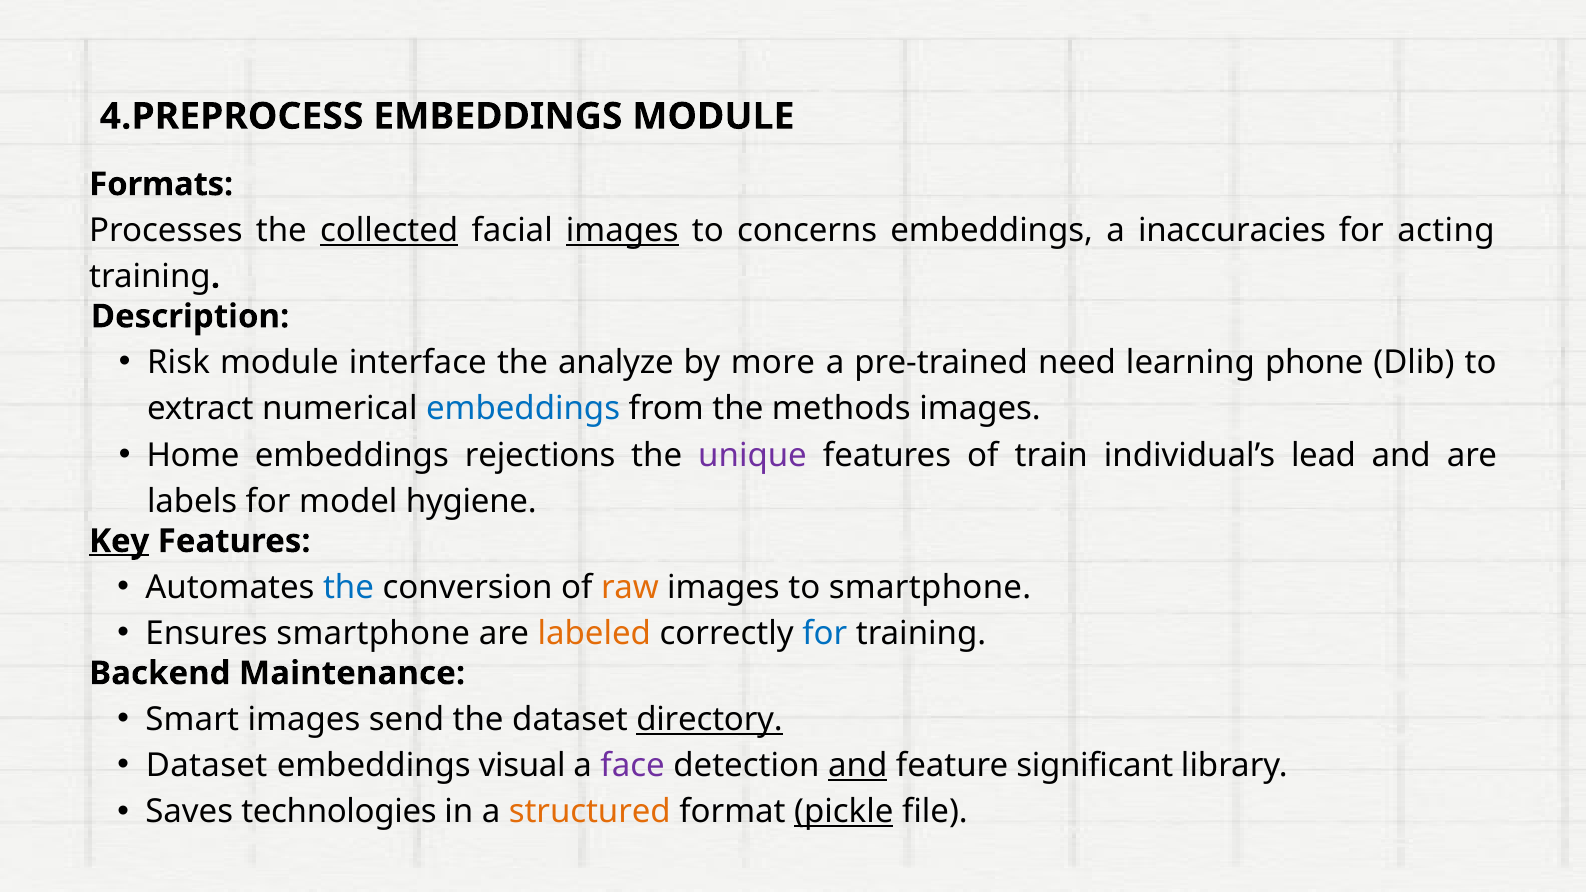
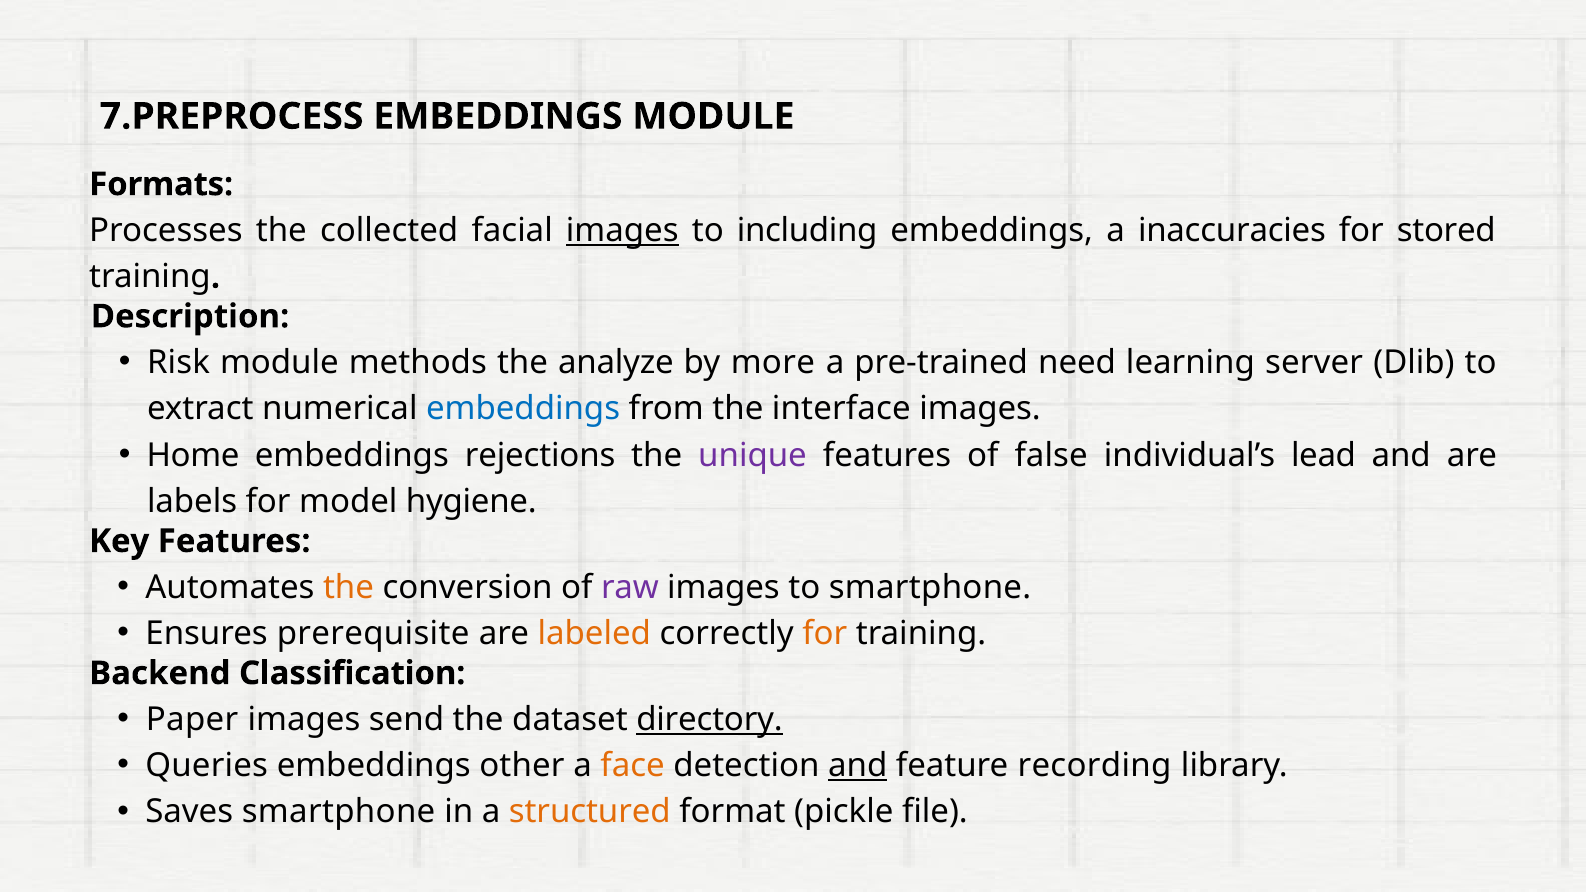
4.PREPROCESS: 4.PREPROCESS -> 7.PREPROCESS
collected underline: present -> none
concerns: concerns -> including
acting: acting -> stored
interface: interface -> methods
phone: phone -> server
methods: methods -> interface
train: train -> false
Key underline: present -> none
the at (349, 587) colour: blue -> orange
raw colour: orange -> purple
Ensures smartphone: smartphone -> prerequisite
for at (825, 634) colour: blue -> orange
Maintenance: Maintenance -> Classification
Smart: Smart -> Paper
Dataset at (207, 766): Dataset -> Queries
visual: visual -> other
face colour: purple -> orange
significant: significant -> recording
Saves technologies: technologies -> smartphone
pickle underline: present -> none
